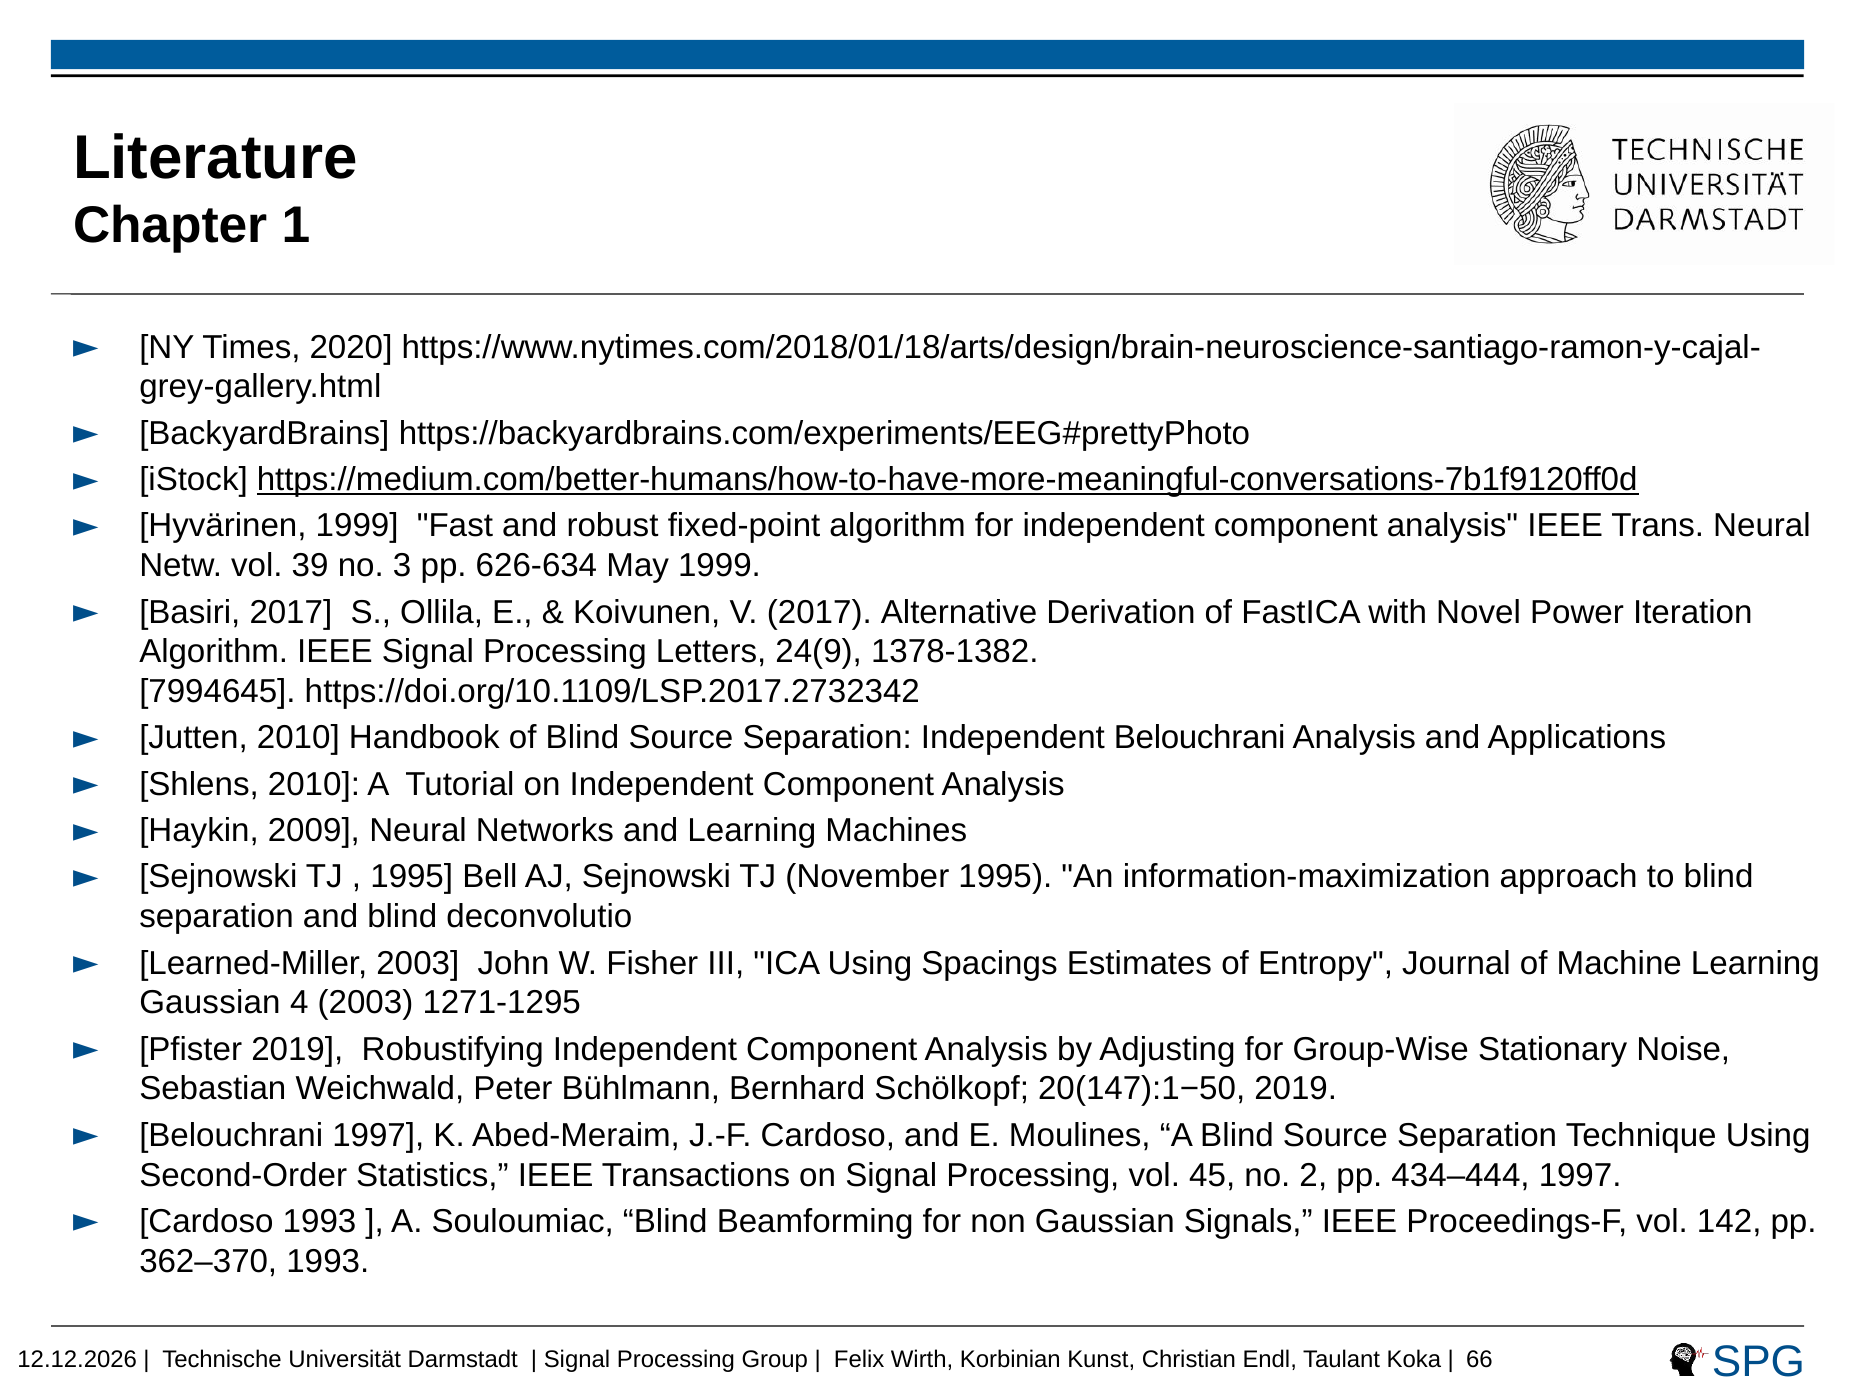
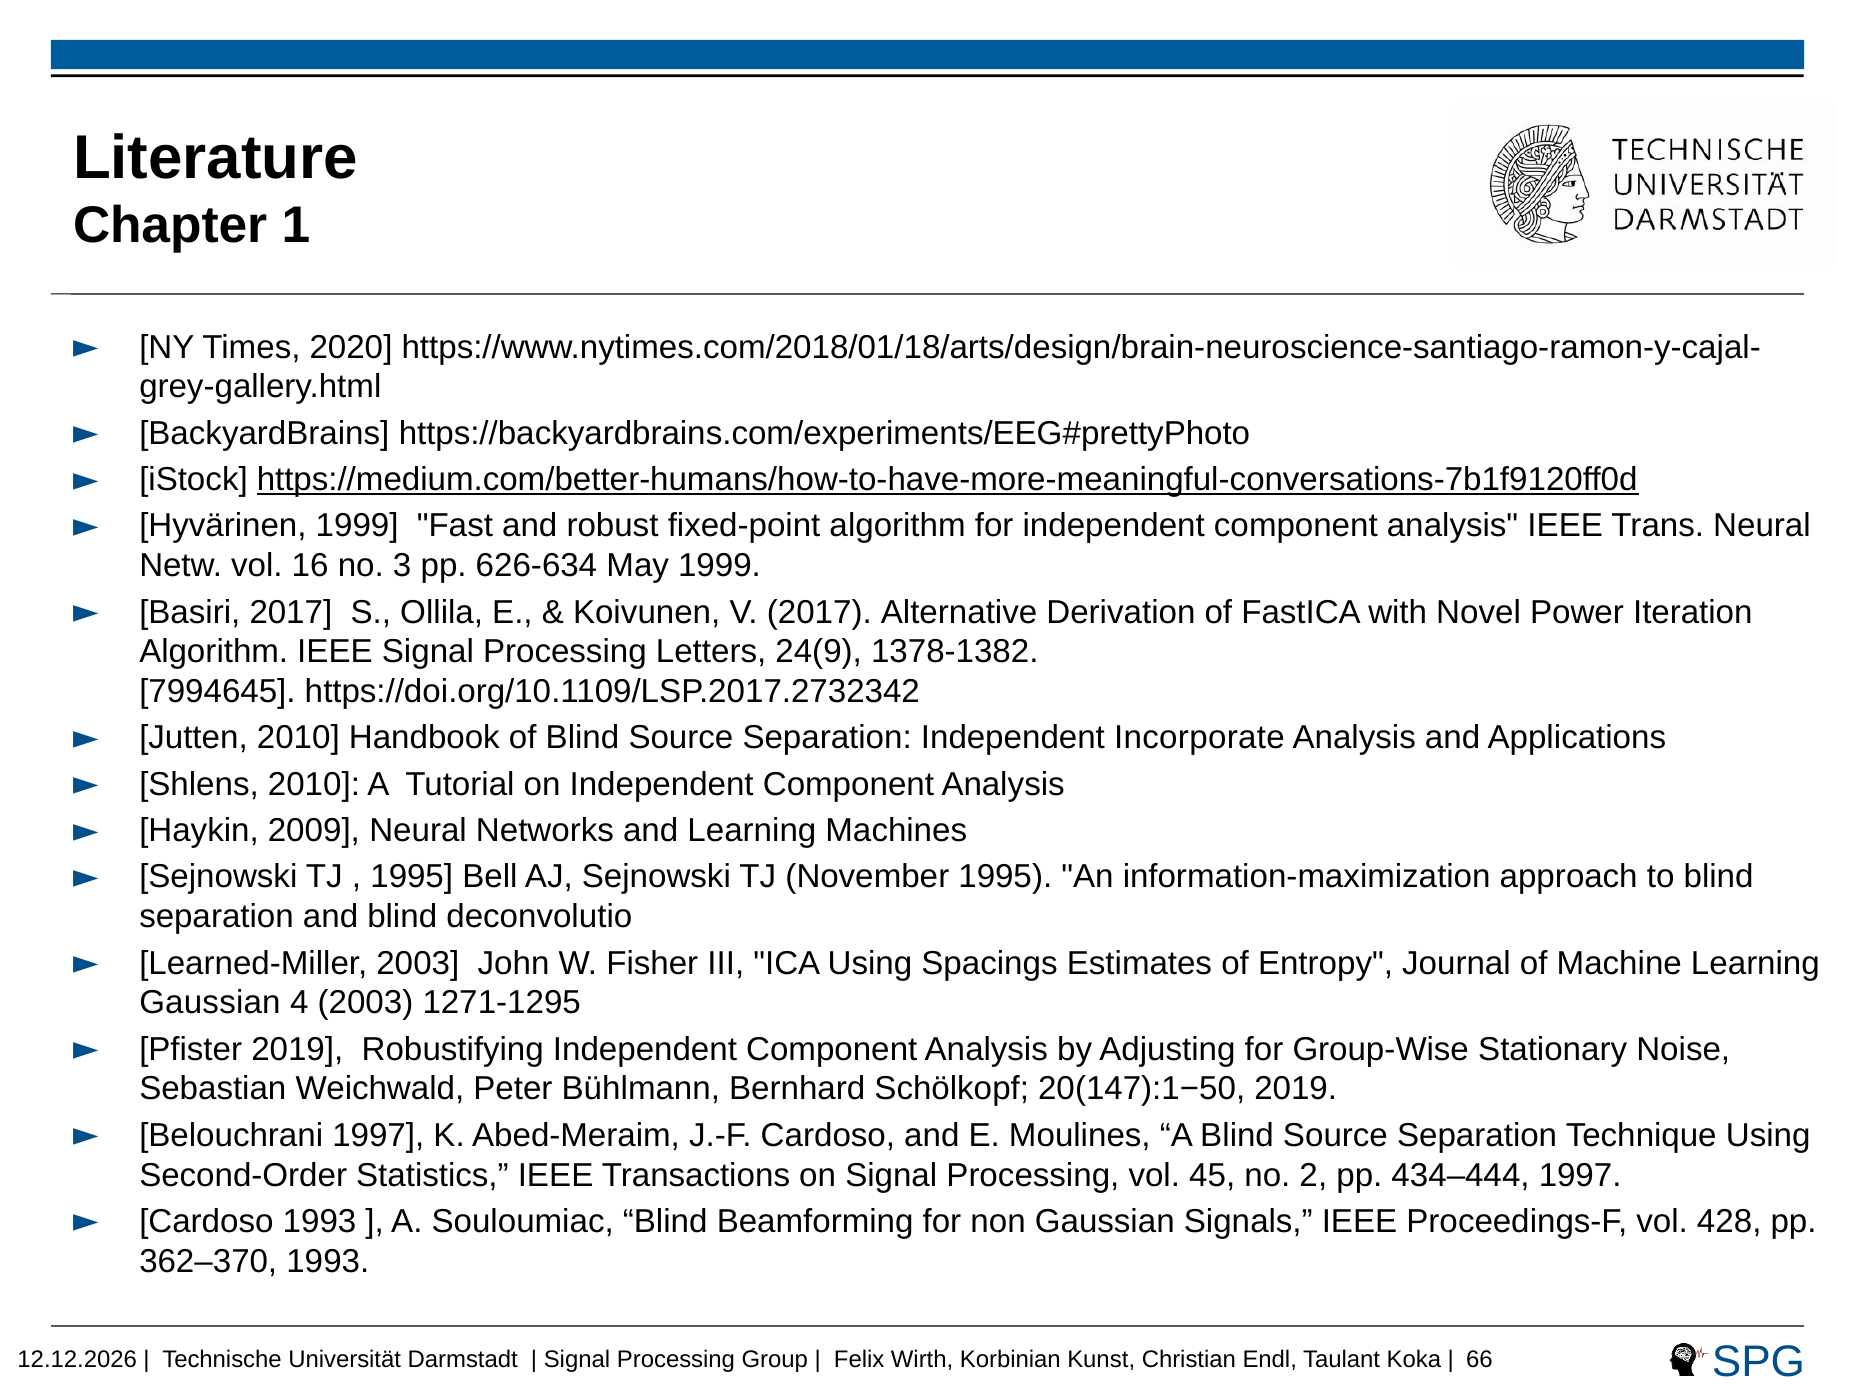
39: 39 -> 16
Independent Belouchrani: Belouchrani -> Incorporate
142: 142 -> 428
